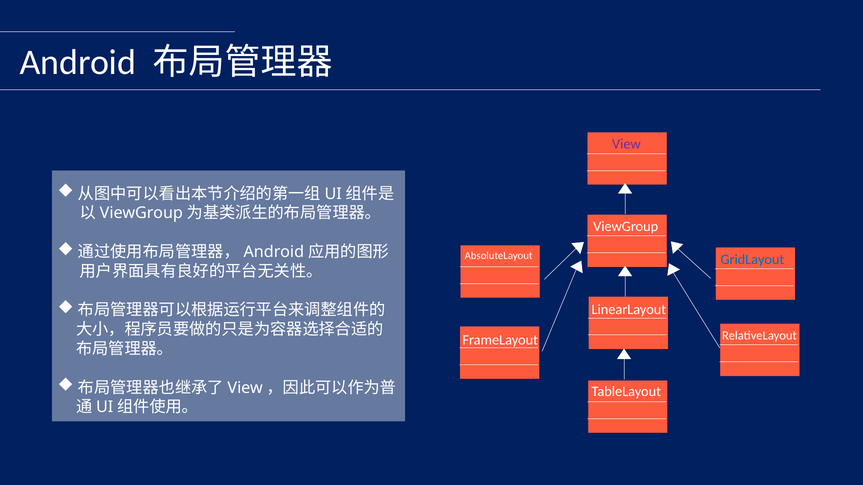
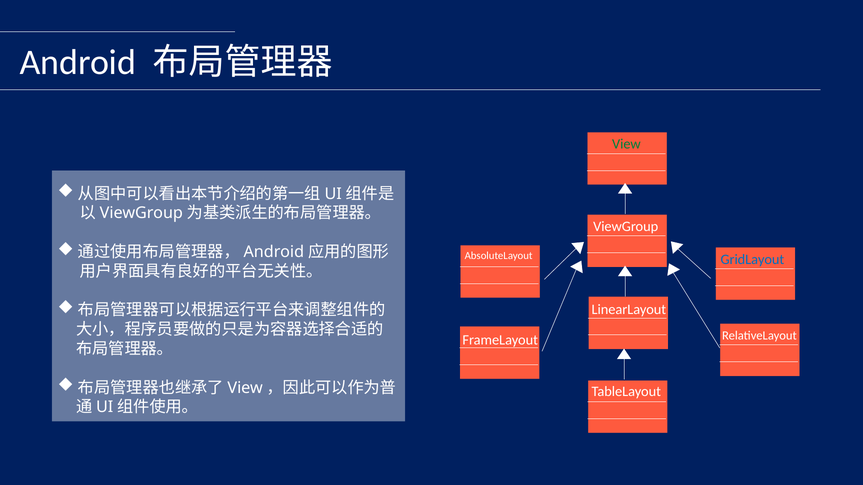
View colour: purple -> green
